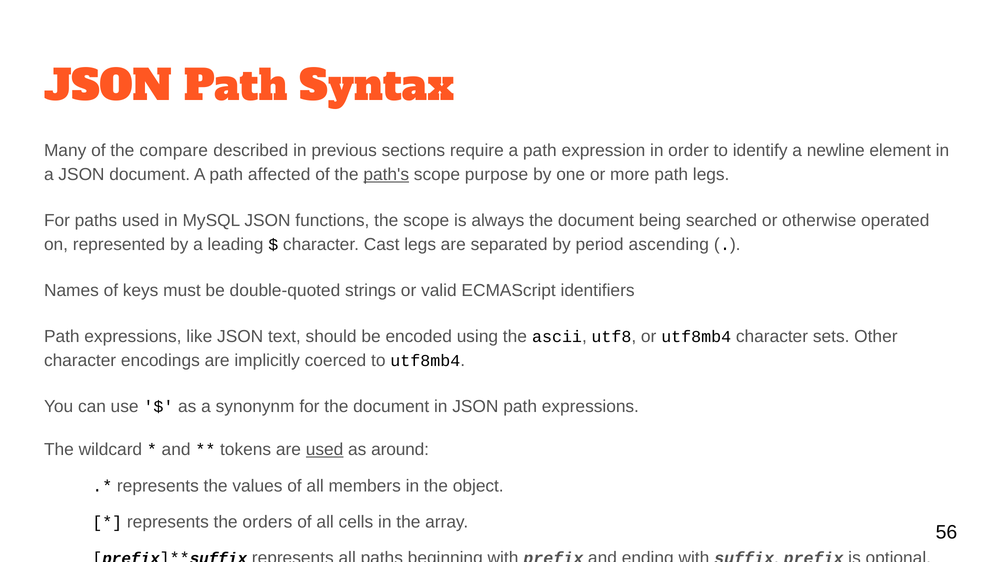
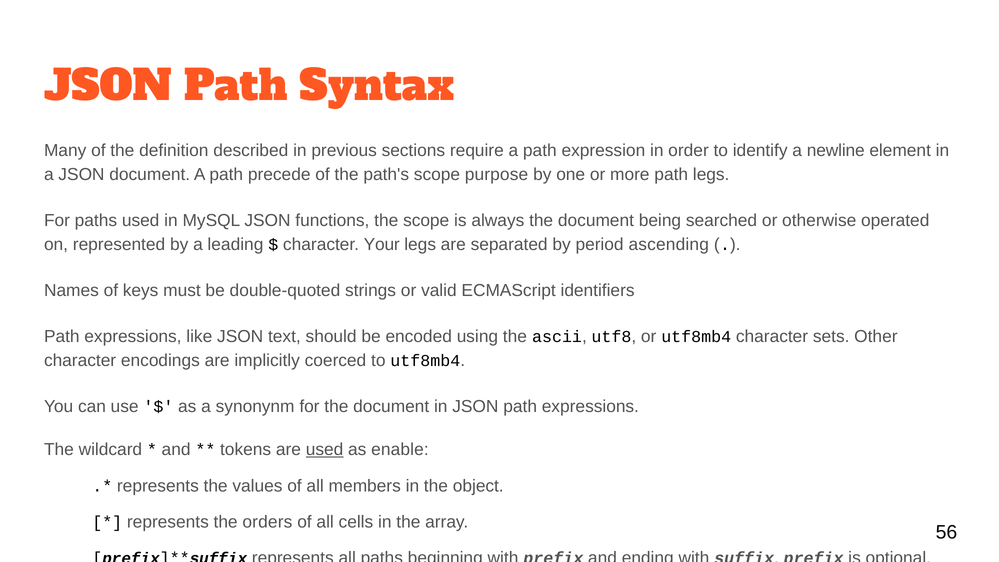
compare: compare -> definition
affected: affected -> precede
path's underline: present -> none
Cast: Cast -> Your
around: around -> enable
